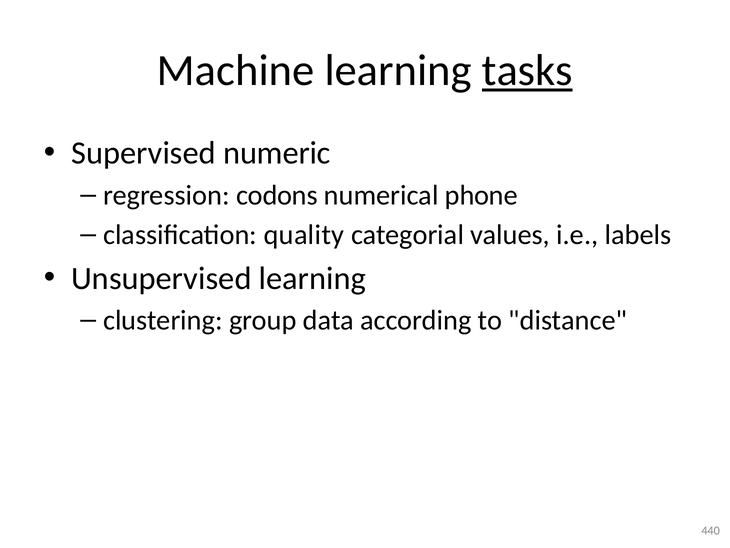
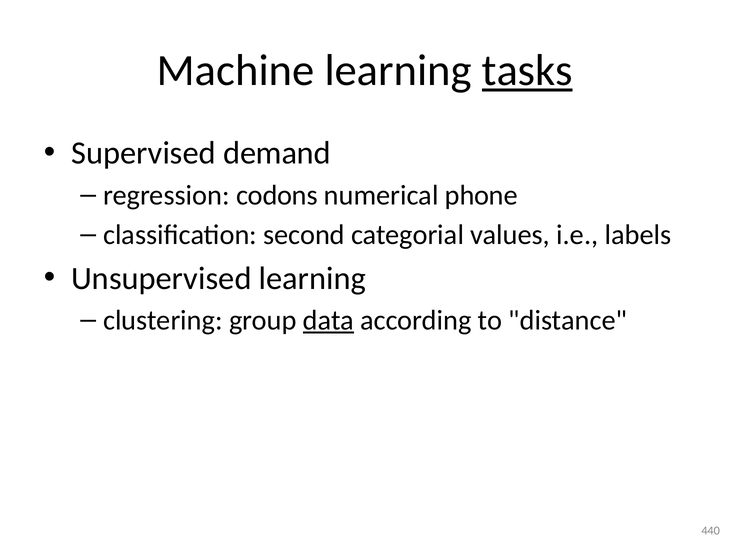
numeric: numeric -> demand
quality: quality -> second
data underline: none -> present
